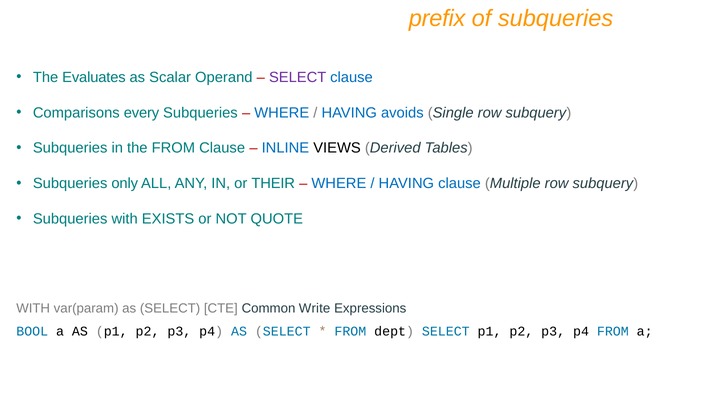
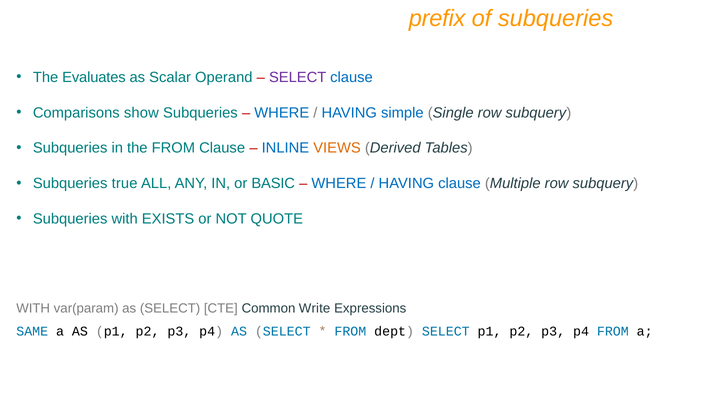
every: every -> show
avoids: avoids -> simple
VIEWS colour: black -> orange
only: only -> true
THEIR: THEIR -> BASIC
BOOL: BOOL -> SAME
